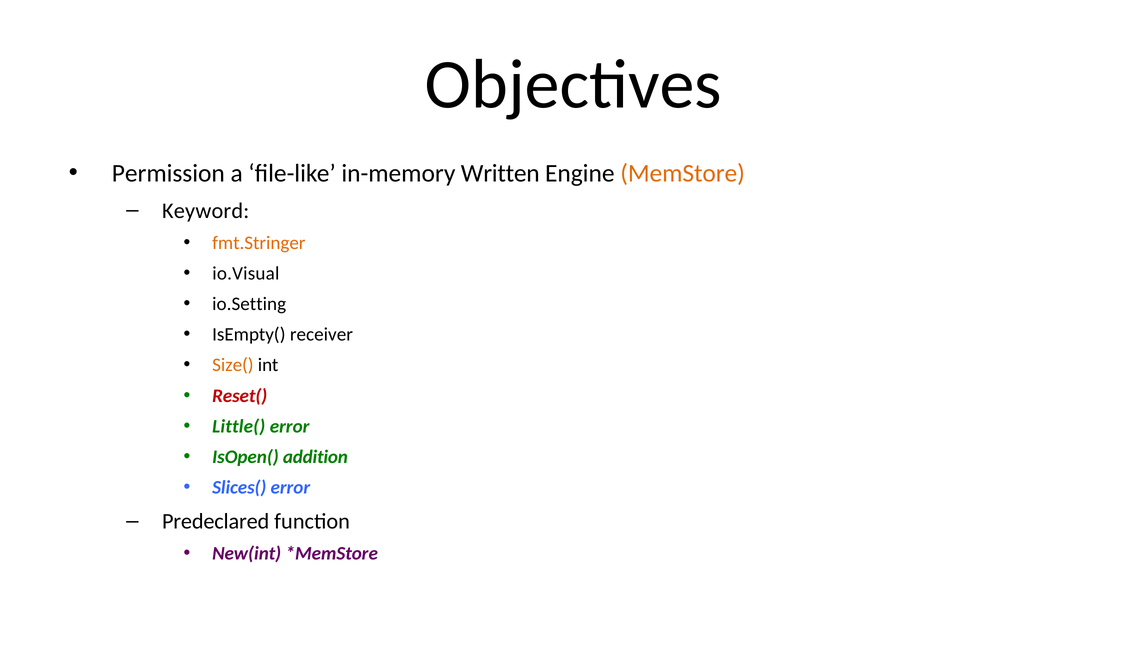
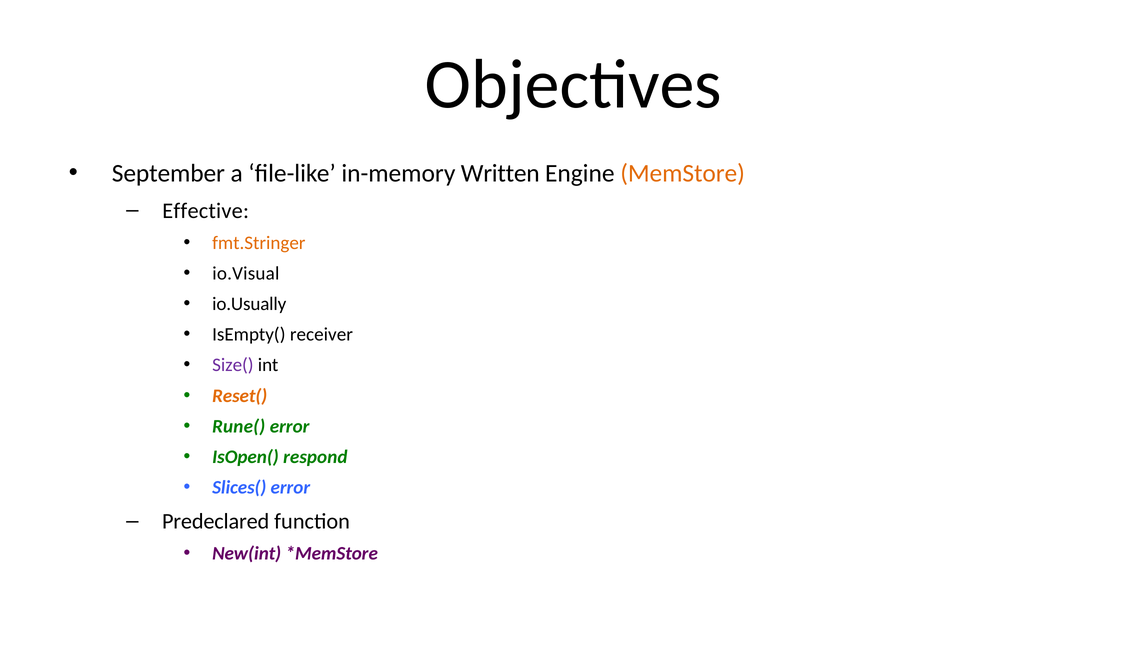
Permission: Permission -> September
Keyword: Keyword -> Effective
io.Setting: io.Setting -> io.Usually
Size( colour: orange -> purple
Reset( colour: red -> orange
Little(: Little( -> Rune(
addition: addition -> respond
